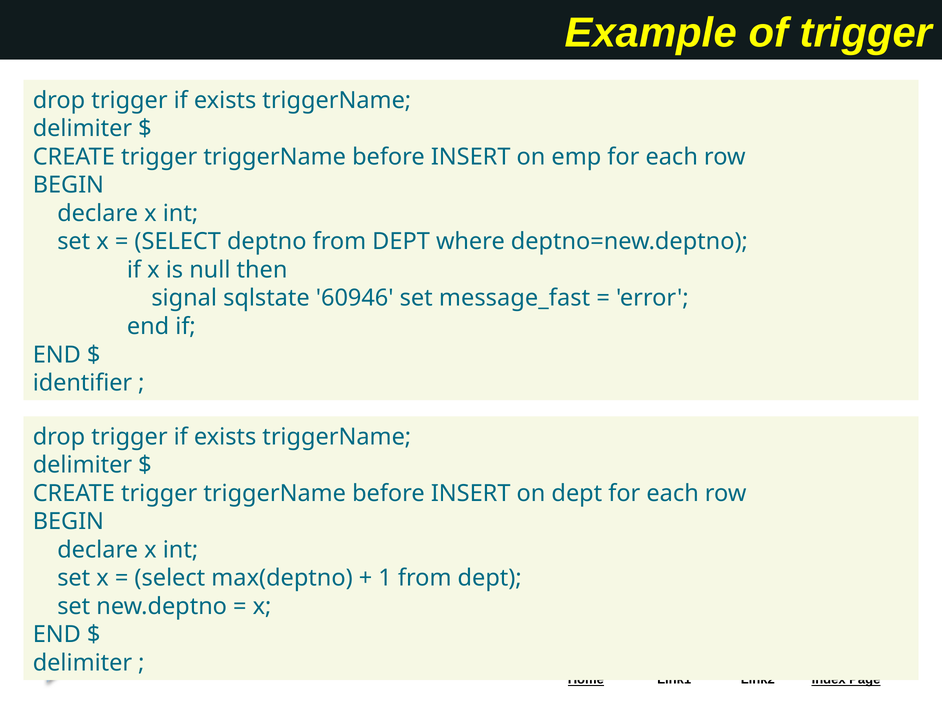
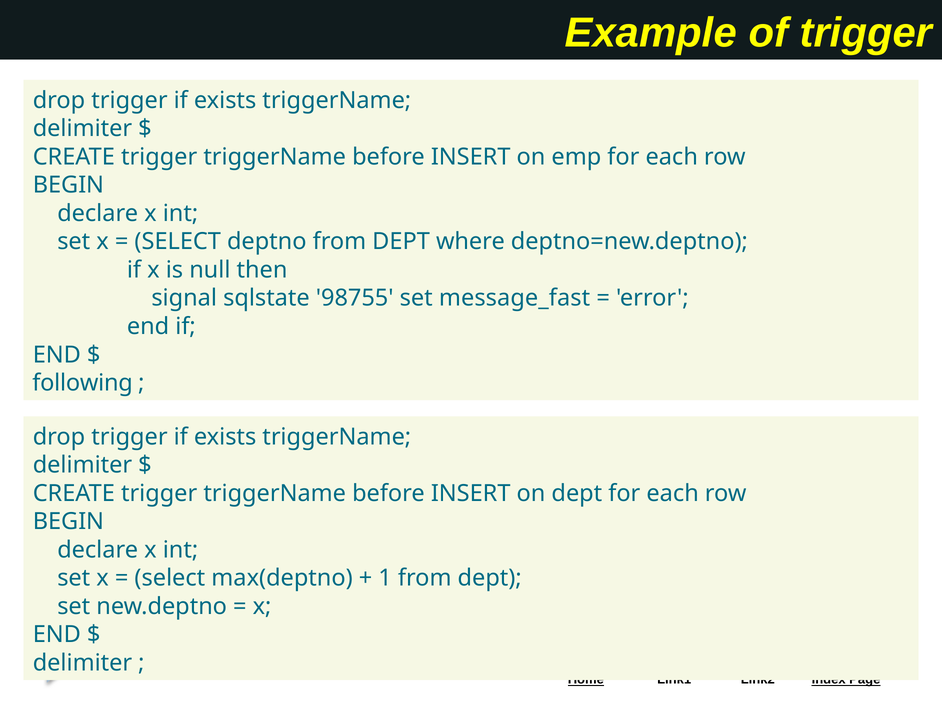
60946: 60946 -> 98755
identifier: identifier -> following
